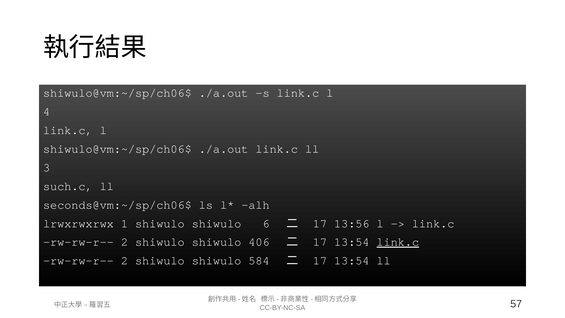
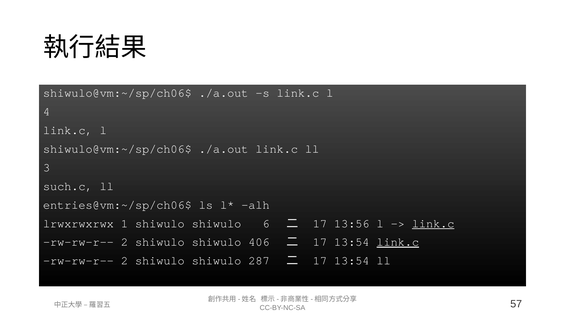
seconds@vm:~/sp/ch06$: seconds@vm:~/sp/ch06$ -> entries@vm:~/sp/ch06$
link.c at (433, 223) underline: none -> present
584: 584 -> 287
